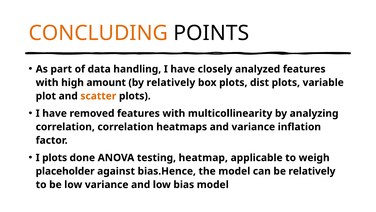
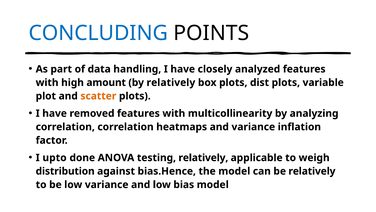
CONCLUDING colour: orange -> blue
I plots: plots -> upto
testing heatmap: heatmap -> relatively
placeholder: placeholder -> distribution
